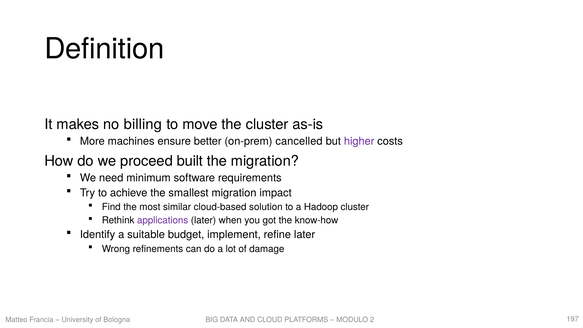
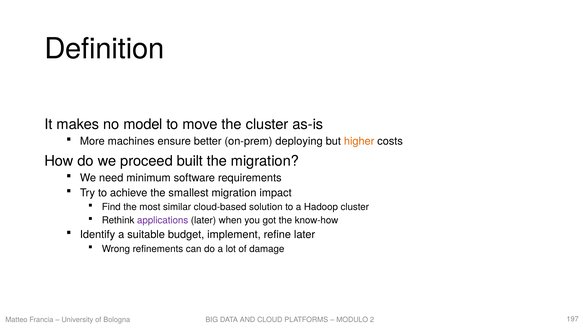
billing: billing -> model
cancelled: cancelled -> deploying
higher colour: purple -> orange
